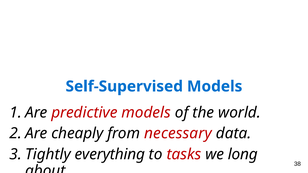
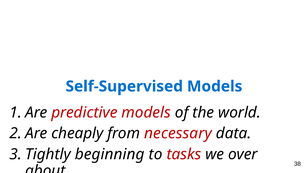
everything: everything -> beginning
long: long -> over
